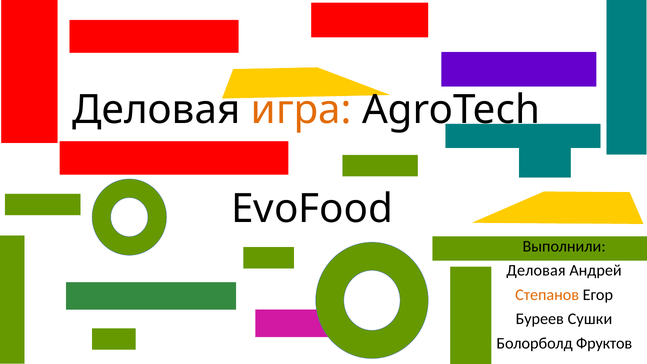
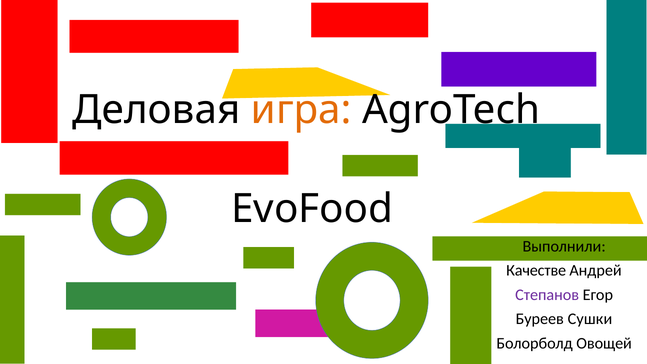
Деловая at (536, 271): Деловая -> Качестве
Степанов colour: orange -> purple
Фруктов: Фруктов -> Овощей
